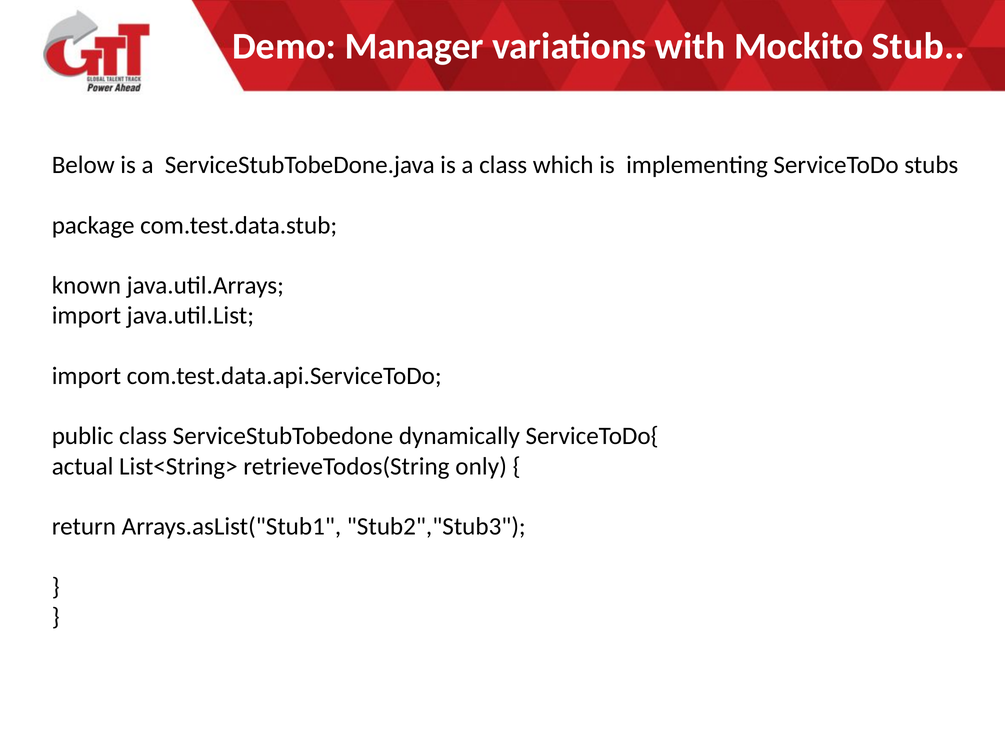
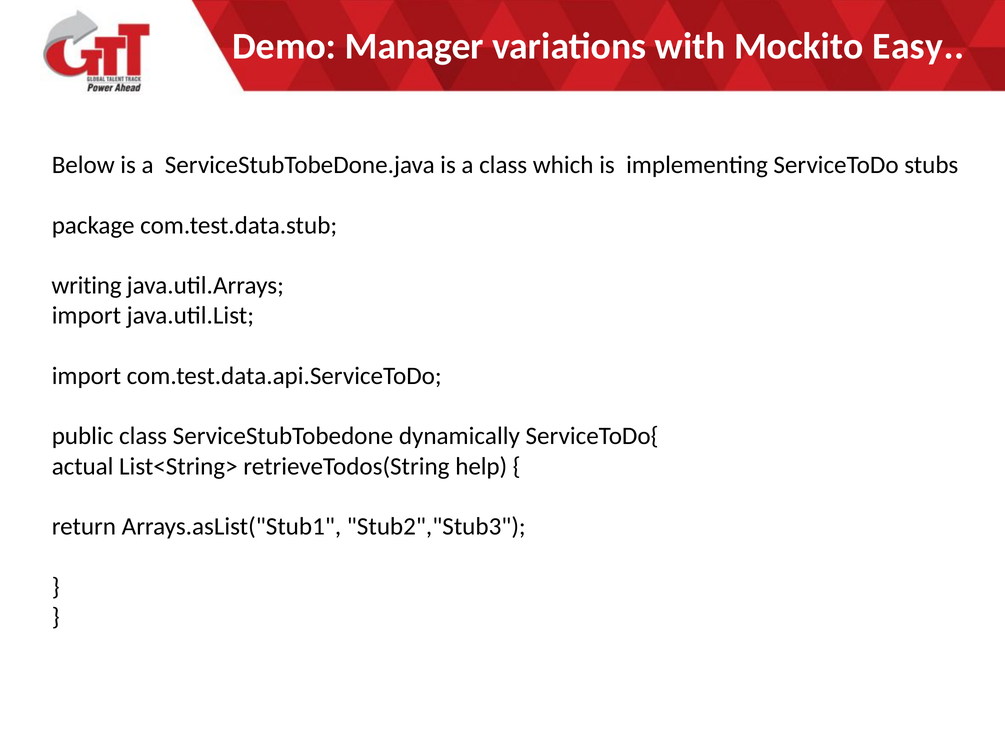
Stub: Stub -> Easy
known: known -> writing
only: only -> help
